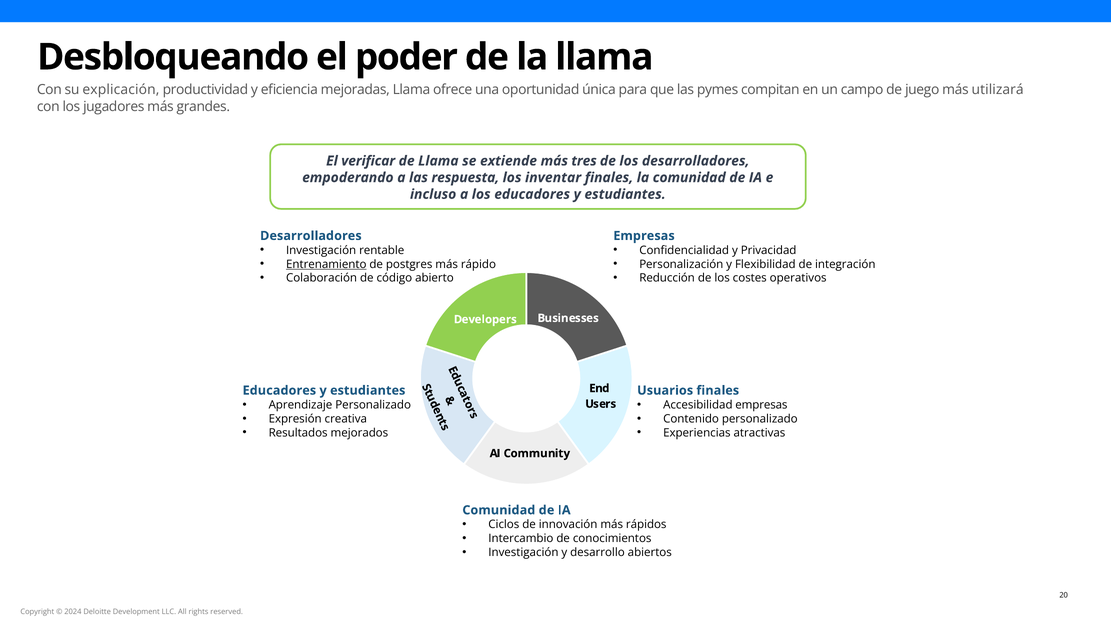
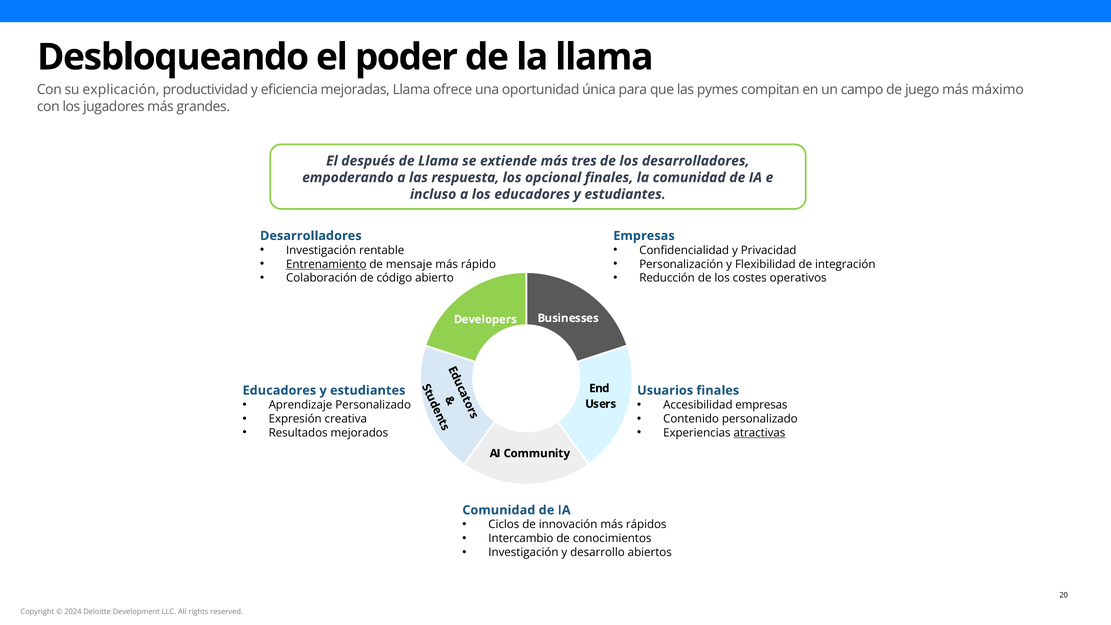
utilizará: utilizará -> máximo
verificar: verificar -> después
inventar: inventar -> opcional
postgres: postgres -> mensaje
atractivas underline: none -> present
